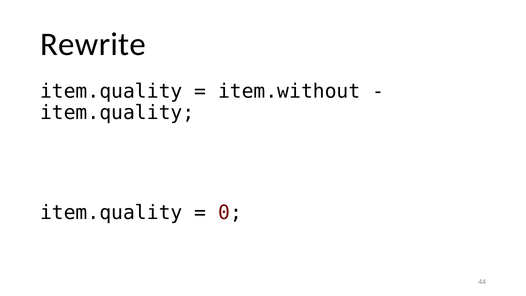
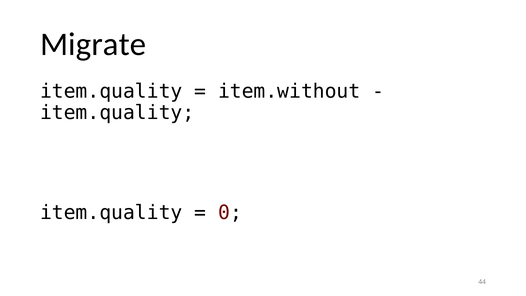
Rewrite: Rewrite -> Migrate
